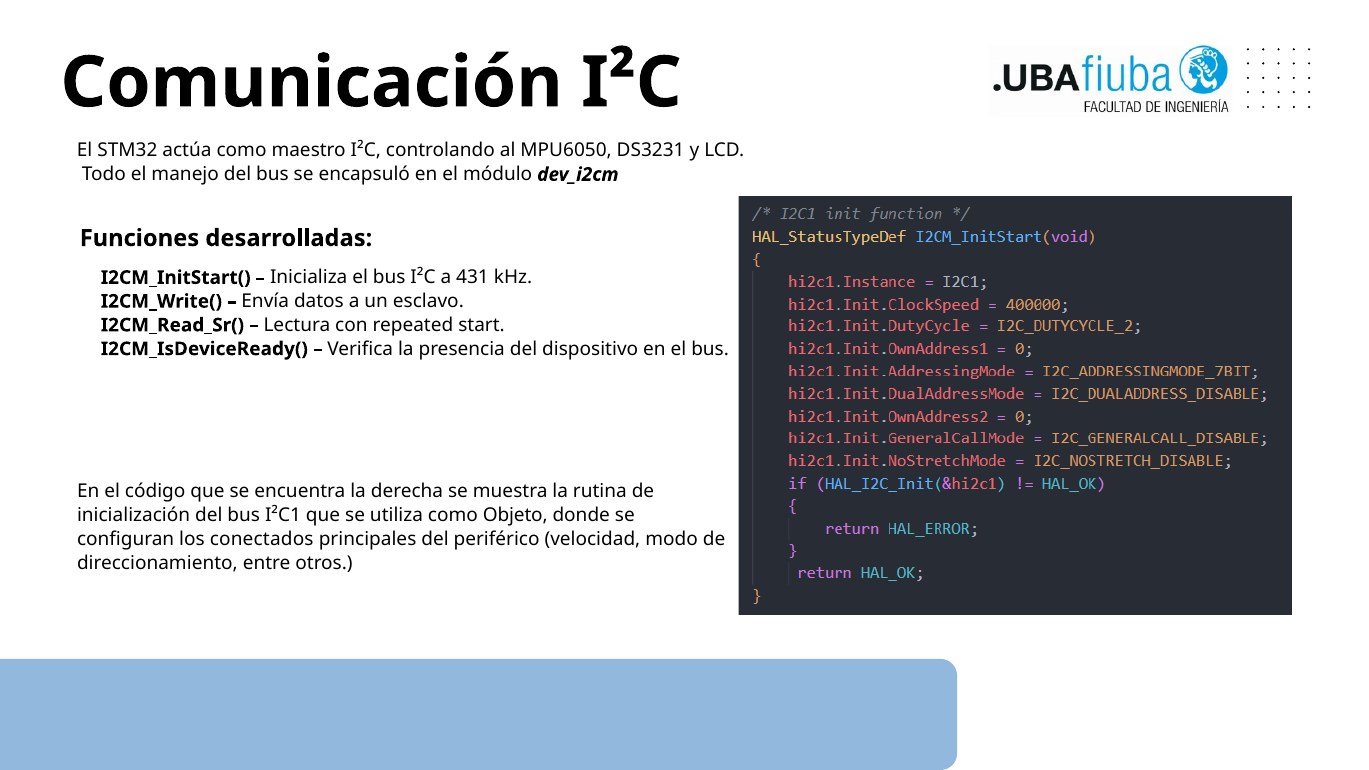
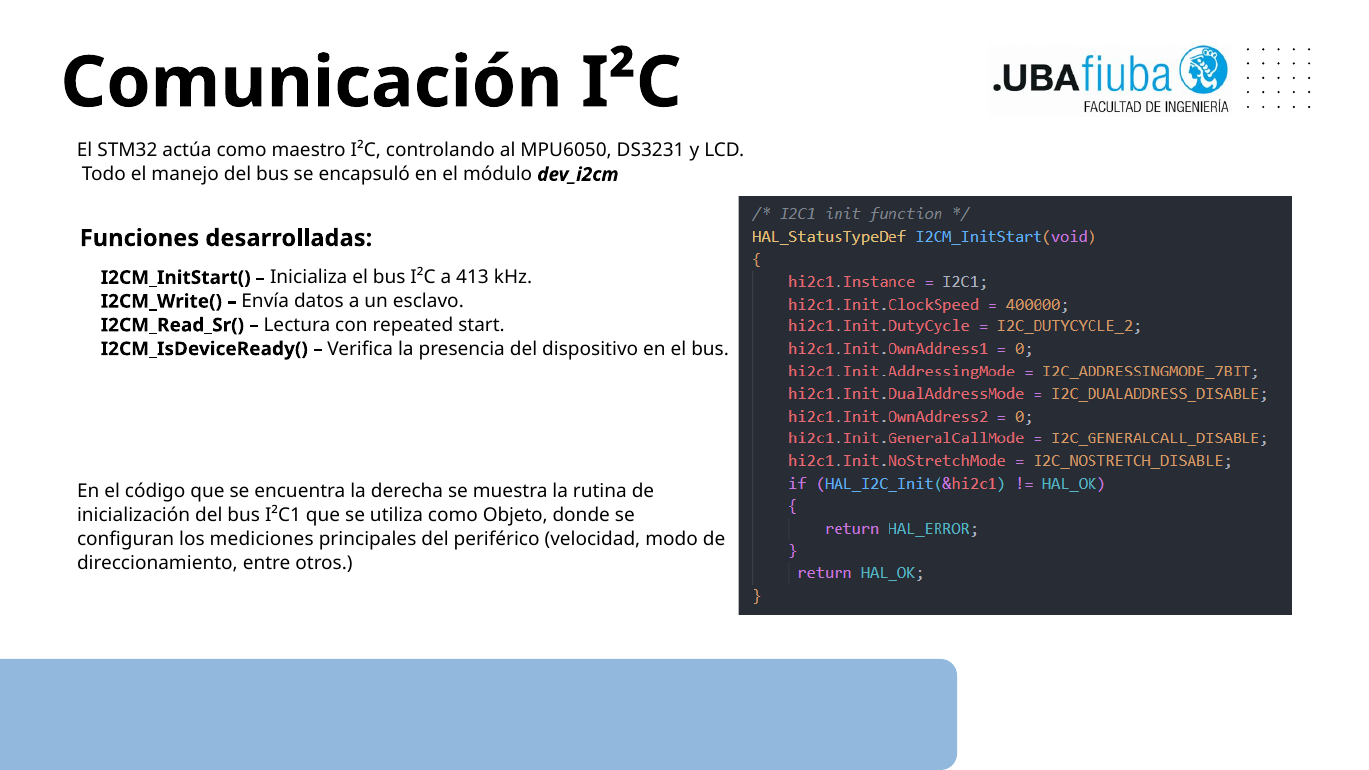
431: 431 -> 413
conectados: conectados -> mediciones
